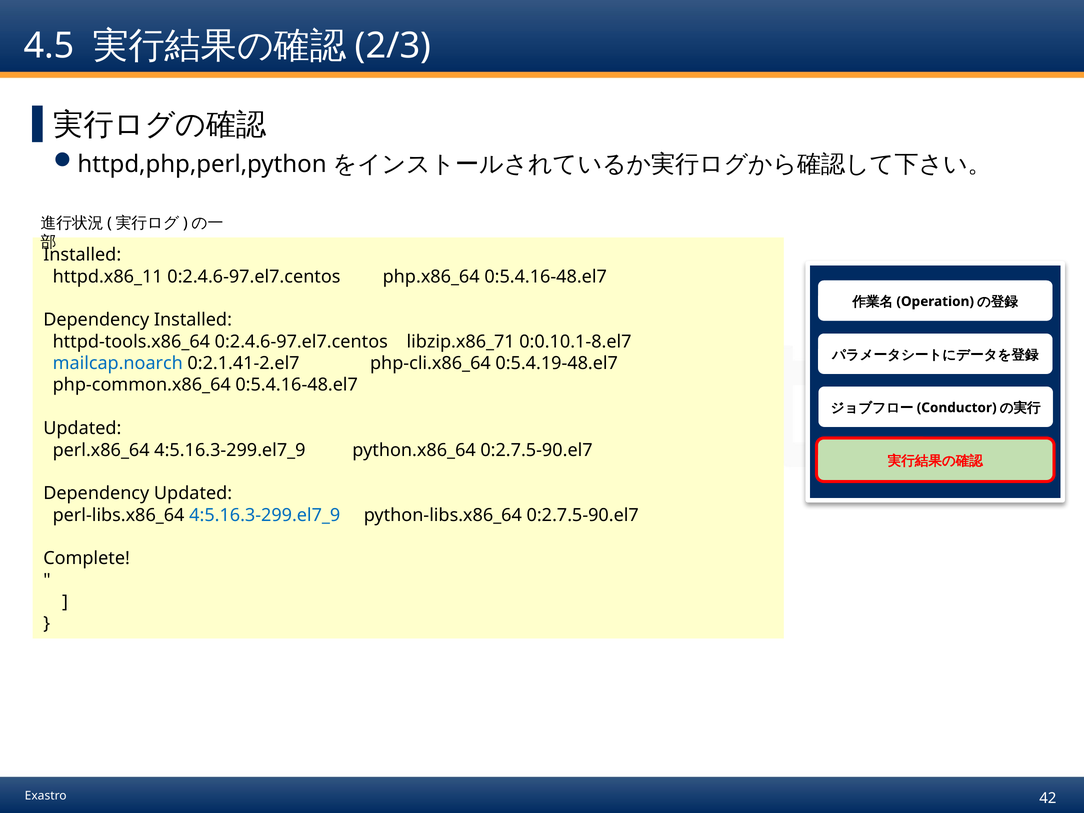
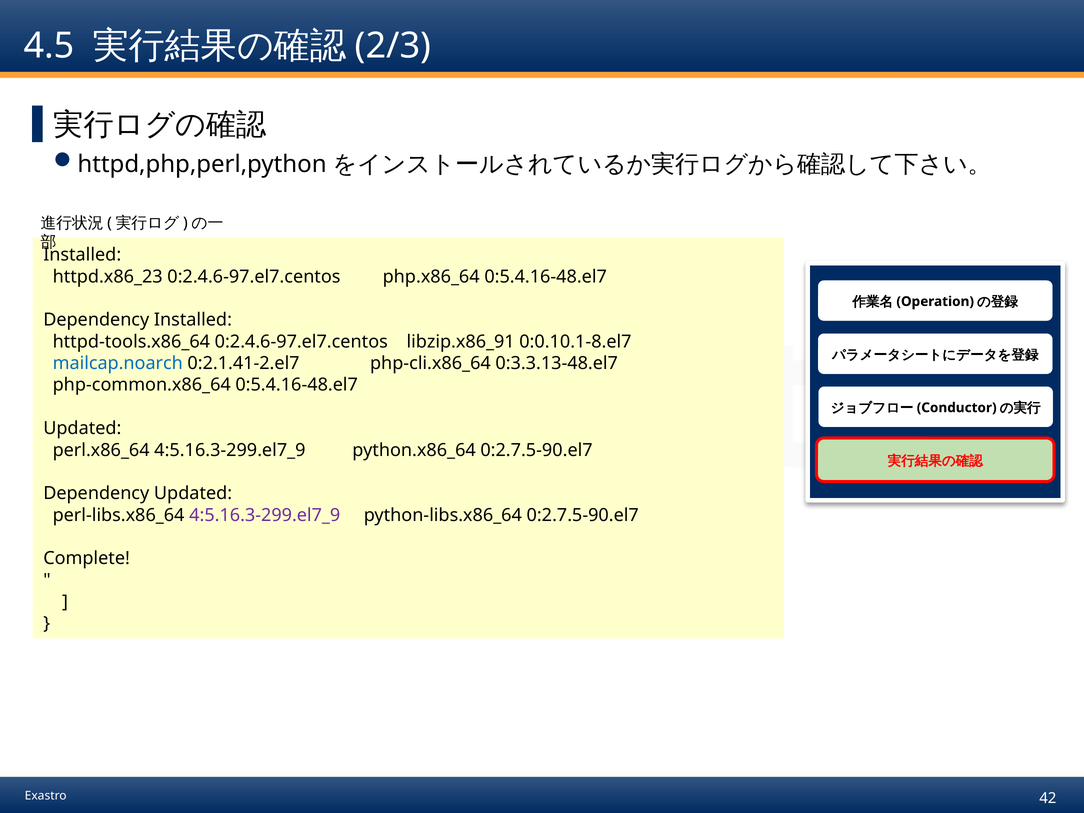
httpd.x86_11: httpd.x86_11 -> httpd.x86_23
libzip.x86_71: libzip.x86_71 -> libzip.x86_91
0:5.4.19-48.el7: 0:5.4.19-48.el7 -> 0:3.3.13-48.el7
4:5.16.3-299.el7_9 at (265, 515) colour: blue -> purple
